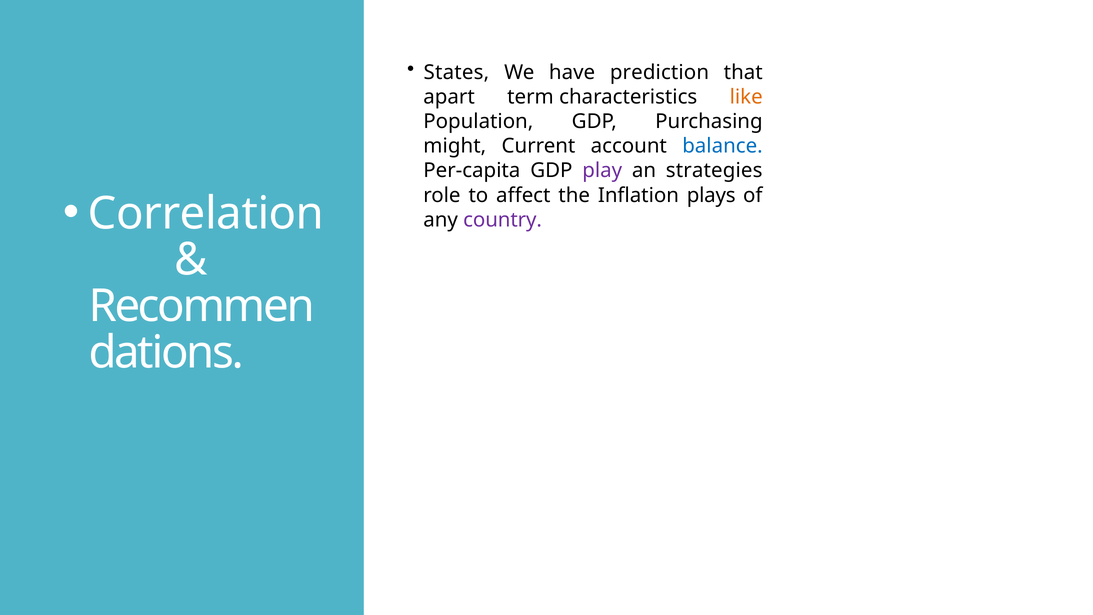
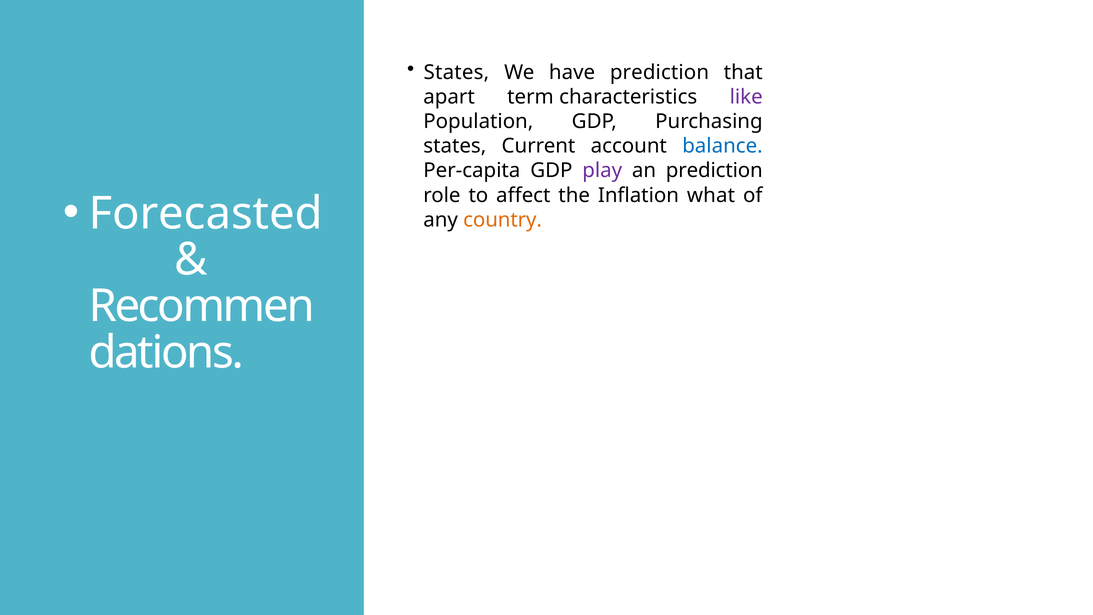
like colour: orange -> purple
might at (455, 146): might -> states
an strategies: strategies -> prediction
plays: plays -> what
Correlation: Correlation -> Forecasted
country colour: purple -> orange
